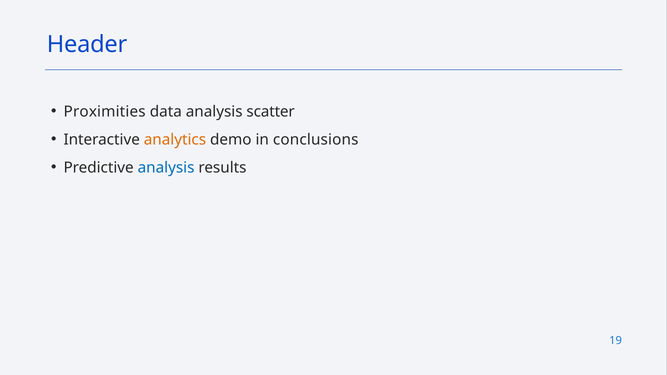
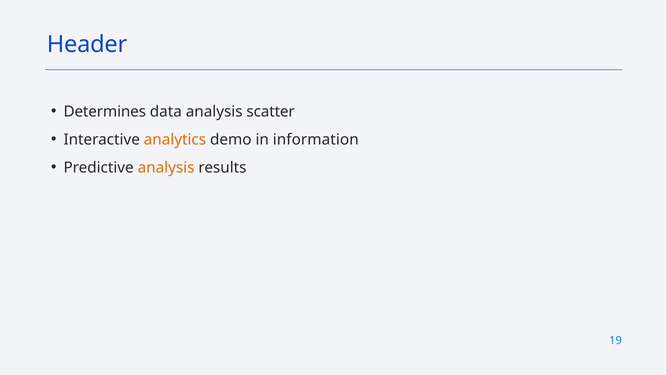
Proximities: Proximities -> Determines
conclusions: conclusions -> information
analysis at (166, 168) colour: blue -> orange
